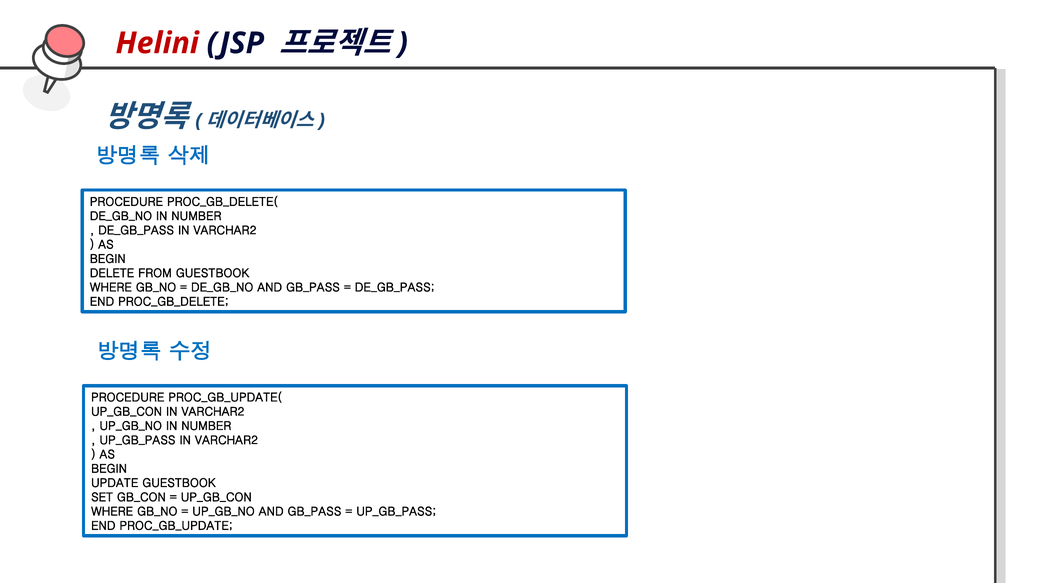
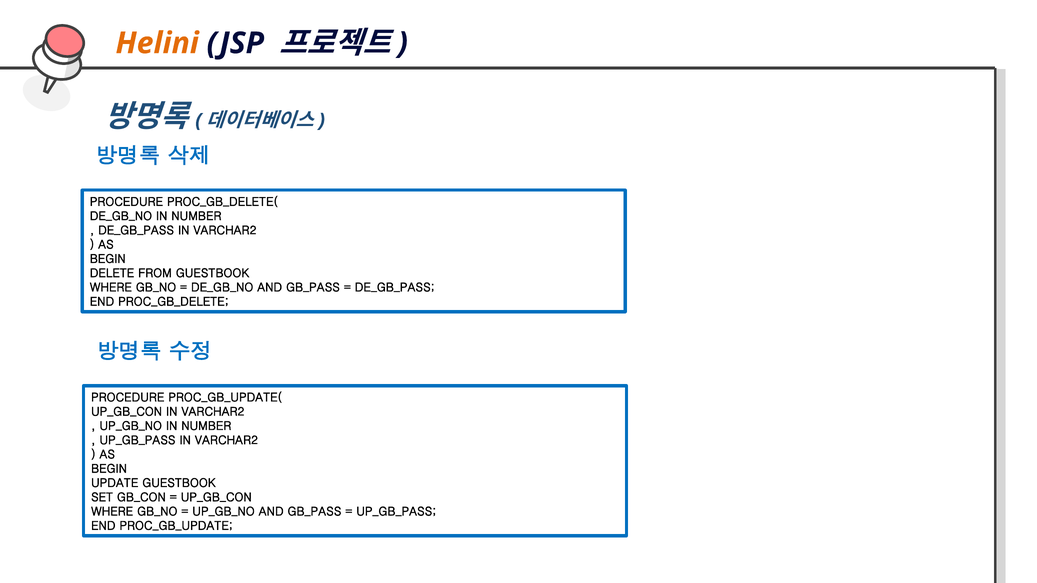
Helini colour: red -> orange
